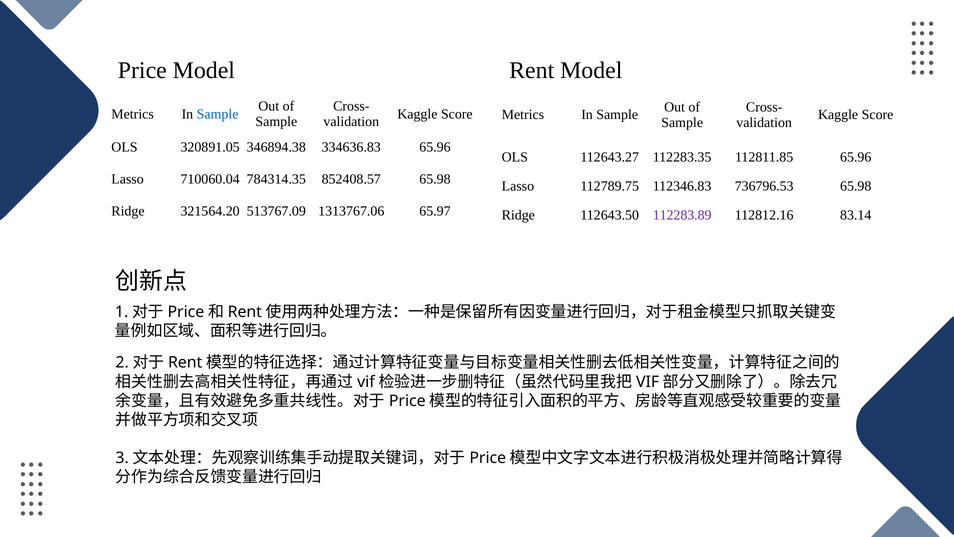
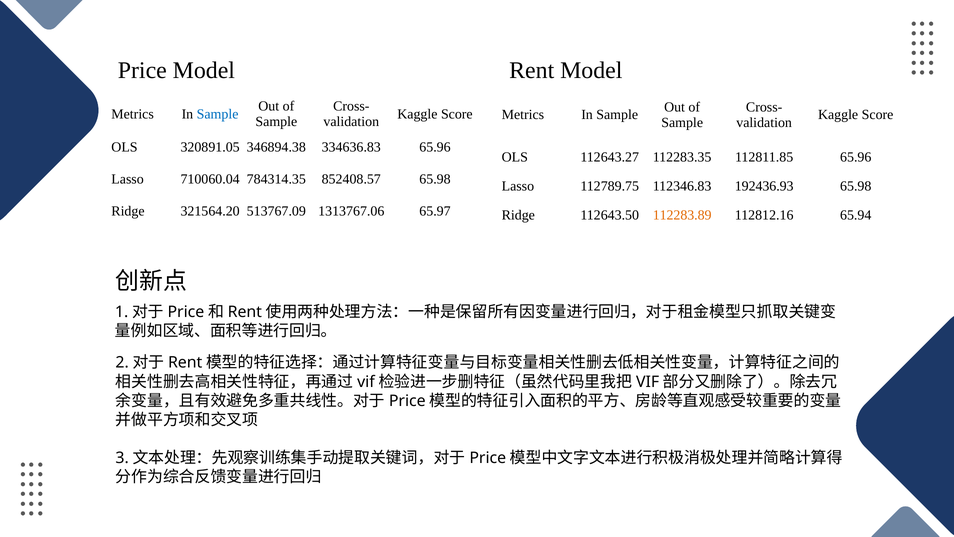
736796.53: 736796.53 -> 192436.93
112283.89 colour: purple -> orange
83.14: 83.14 -> 65.94
